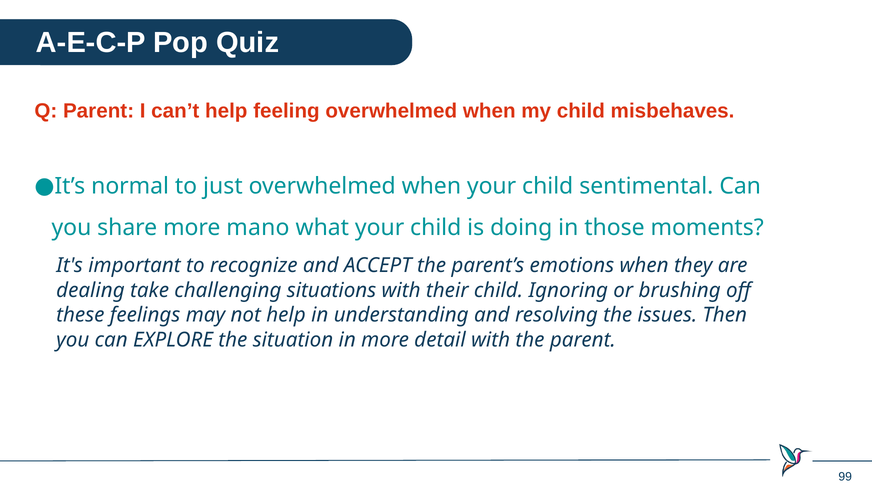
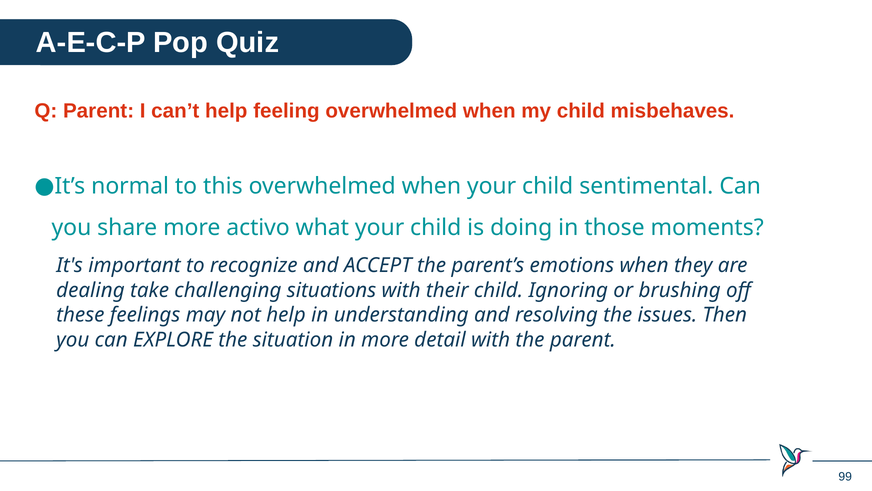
just: just -> this
mano: mano -> activo
